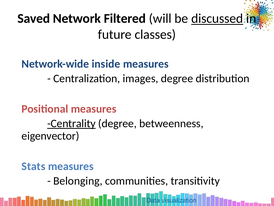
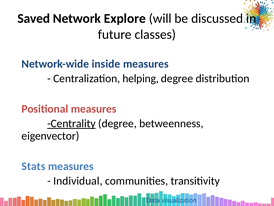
Filtered: Filtered -> Explore
discussed underline: present -> none
images: images -> helping
Belonging: Belonging -> Individual
